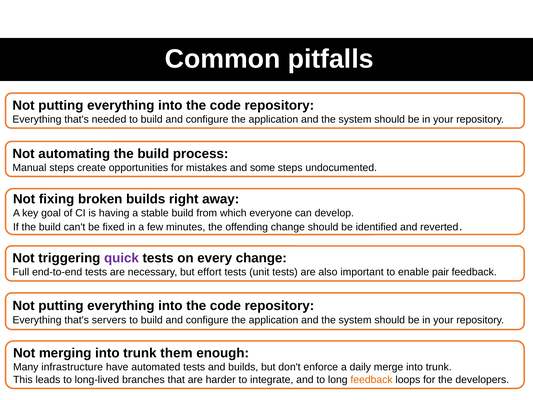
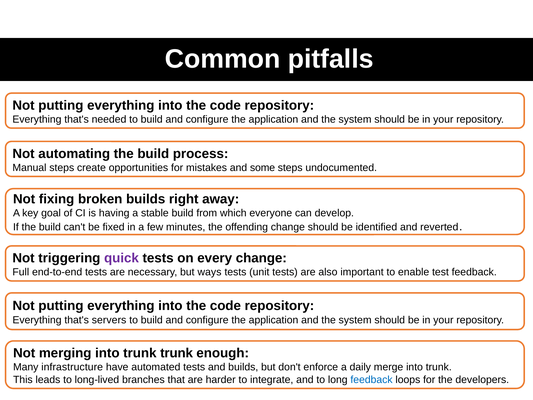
effort: effort -> ways
pair: pair -> test
trunk them: them -> trunk
feedback at (372, 379) colour: orange -> blue
